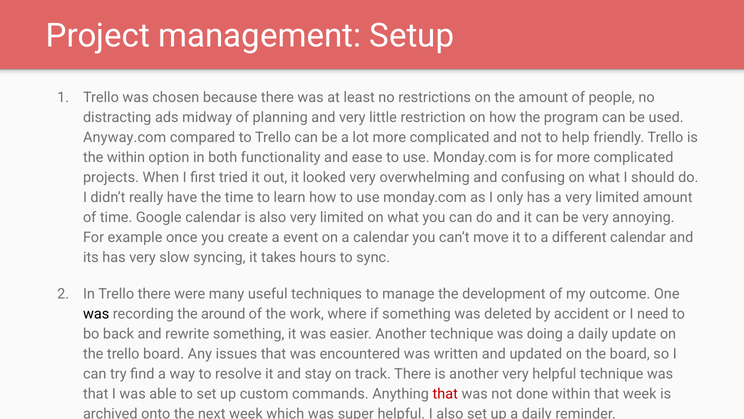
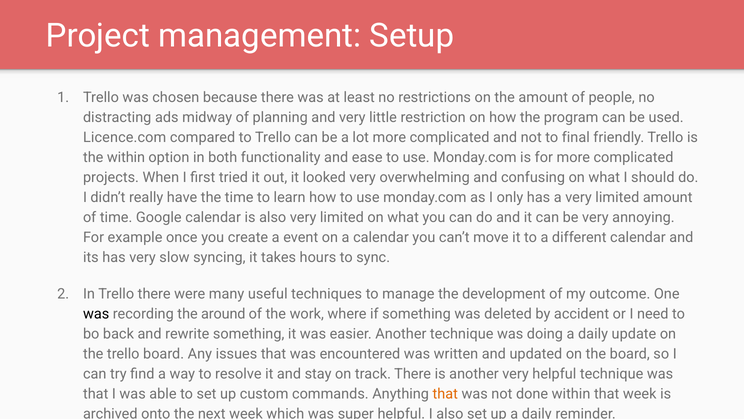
Anyway.com: Anyway.com -> Licence.com
help: help -> final
that at (445, 393) colour: red -> orange
